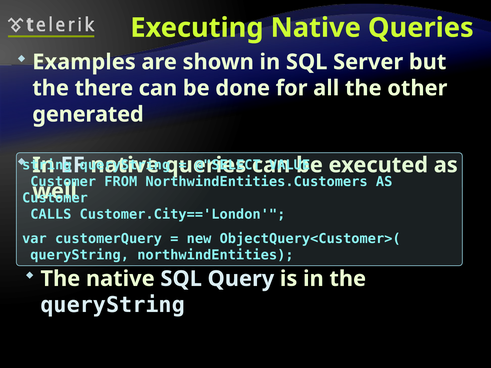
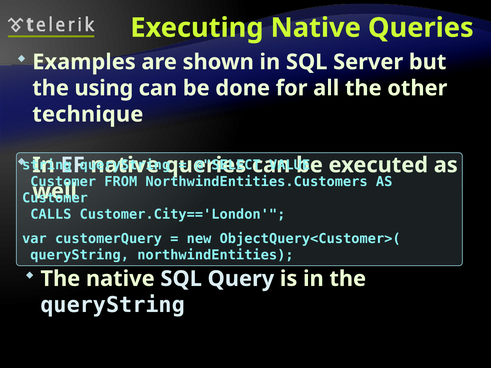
there: there -> using
generated: generated -> technique
